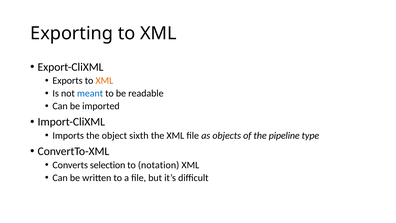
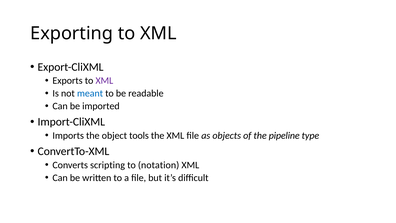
XML at (104, 81) colour: orange -> purple
sixth: sixth -> tools
selection: selection -> scripting
